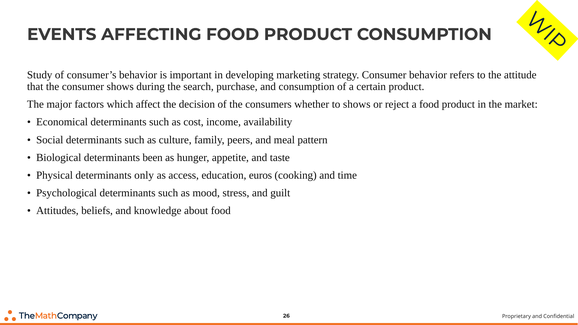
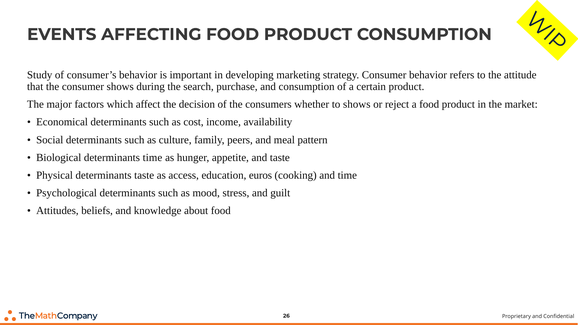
determinants been: been -> time
determinants only: only -> taste
